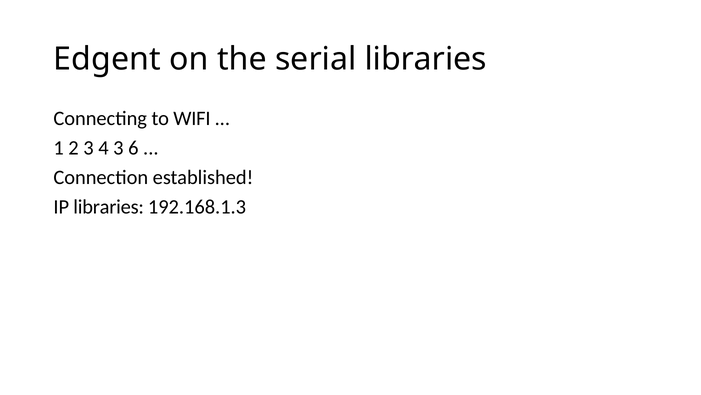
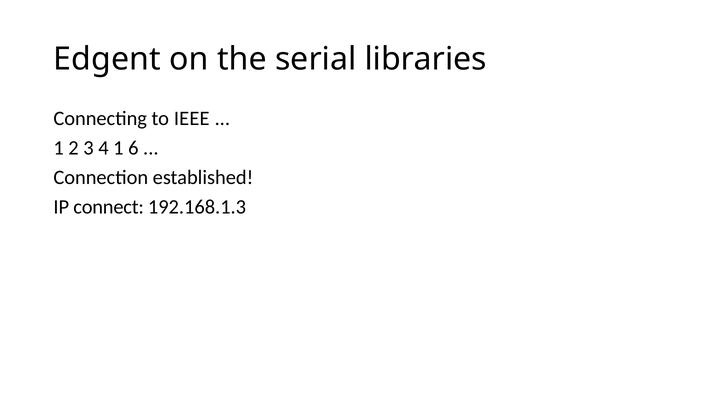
WIFI: WIFI -> IEEE
4 3: 3 -> 1
IP libraries: libraries -> connect
